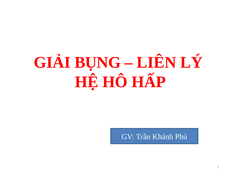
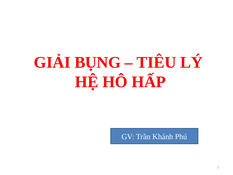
LIÊN: LIÊN -> TIÊU
